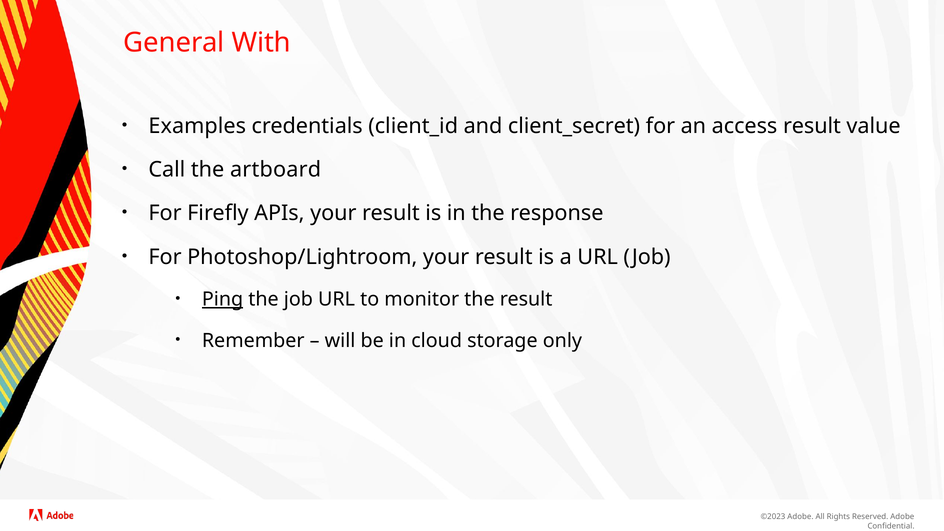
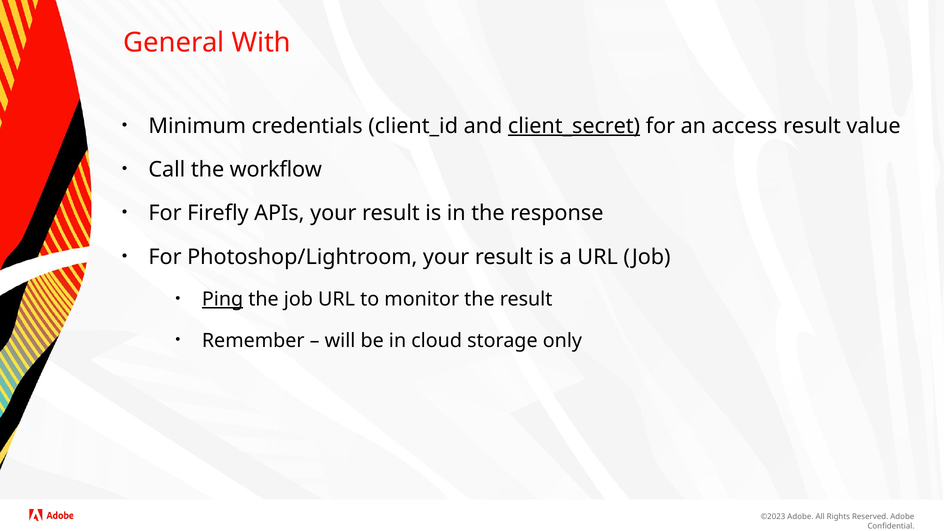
Examples: Examples -> Minimum
client_secret underline: none -> present
artboard: artboard -> workflow
